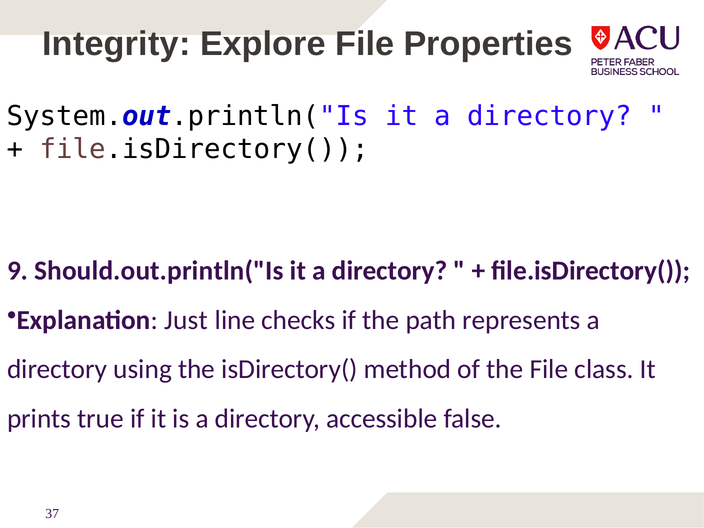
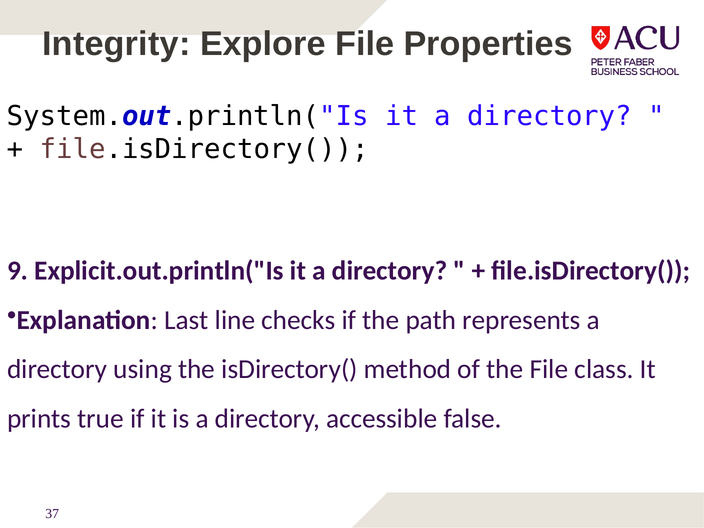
Should.out.println("Is: Should.out.println("Is -> Explicit.out.println("Is
Just: Just -> Last
